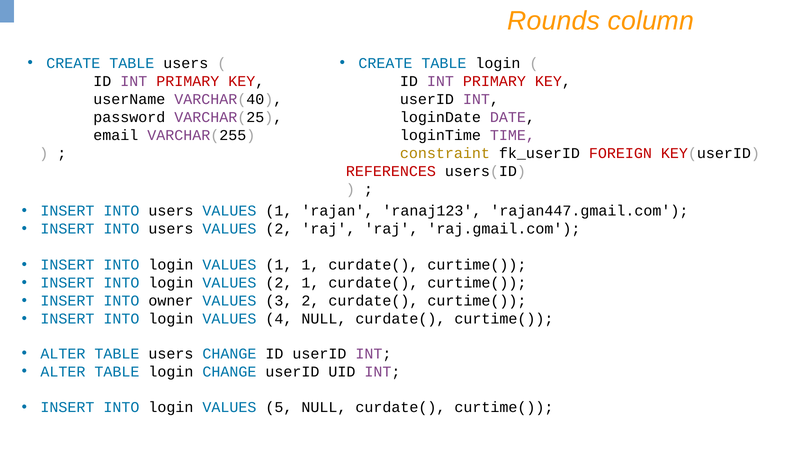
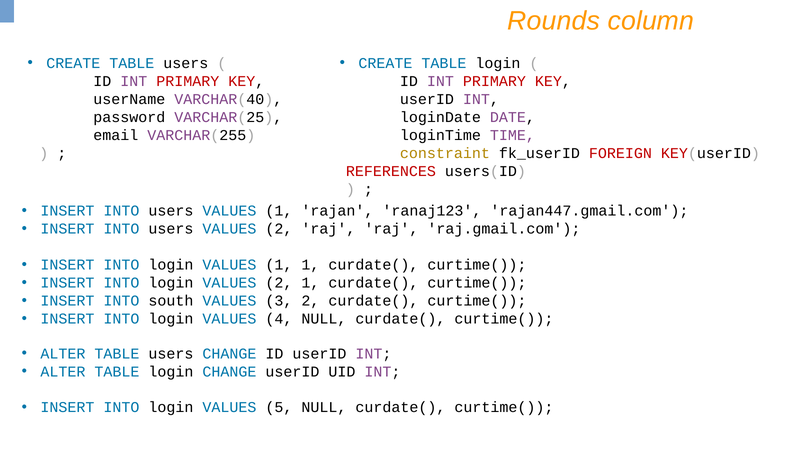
owner: owner -> south
